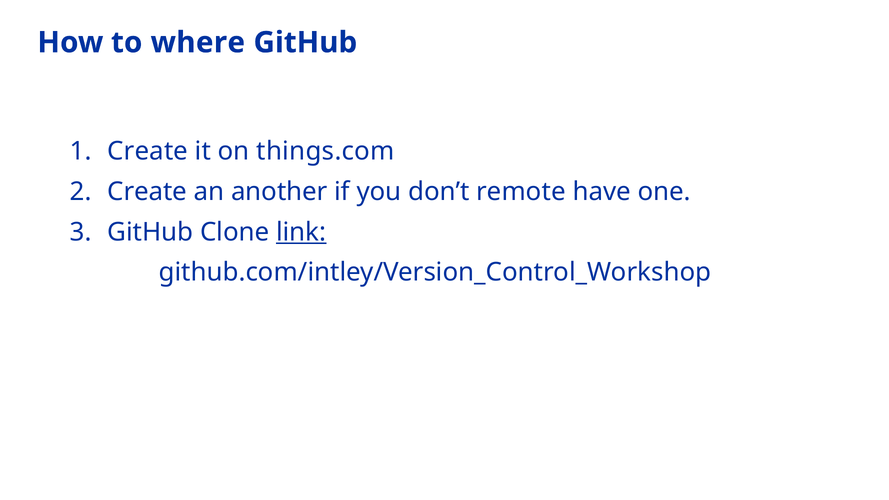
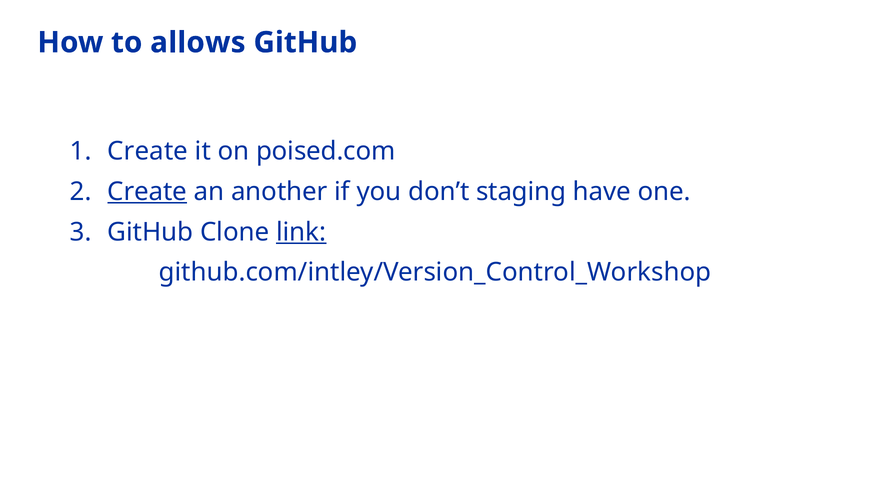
where: where -> allows
things.com: things.com -> poised.com
Create at (147, 192) underline: none -> present
remote: remote -> staging
